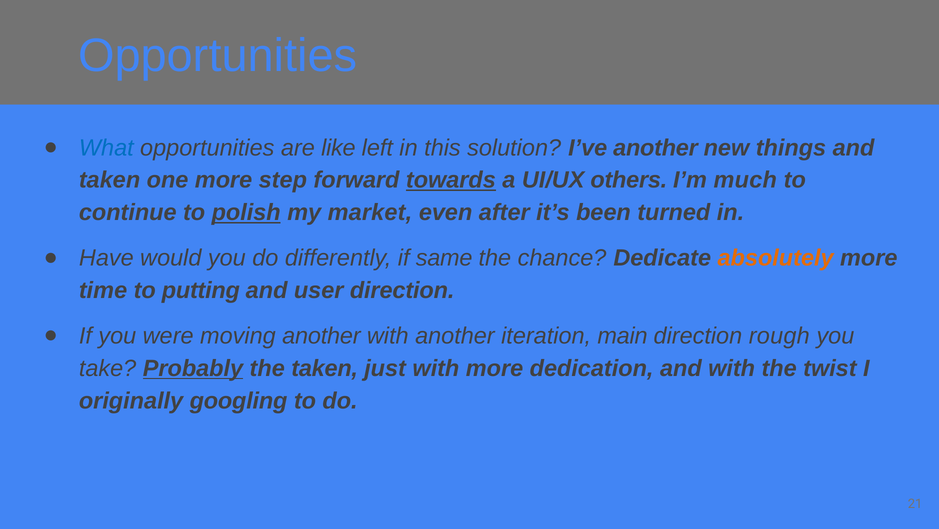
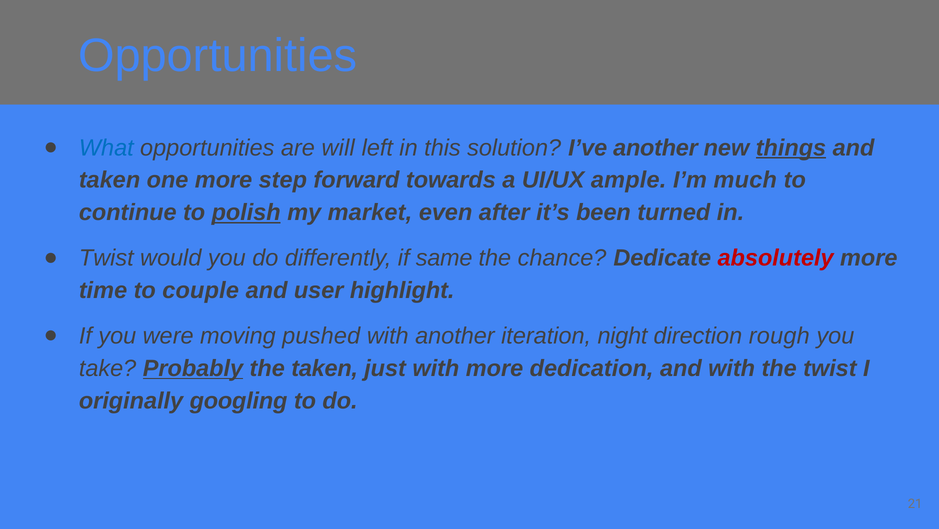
like: like -> will
things underline: none -> present
towards underline: present -> none
others: others -> ample
Have at (106, 258): Have -> Twist
absolutely colour: orange -> red
putting: putting -> couple
user direction: direction -> highlight
moving another: another -> pushed
main: main -> night
